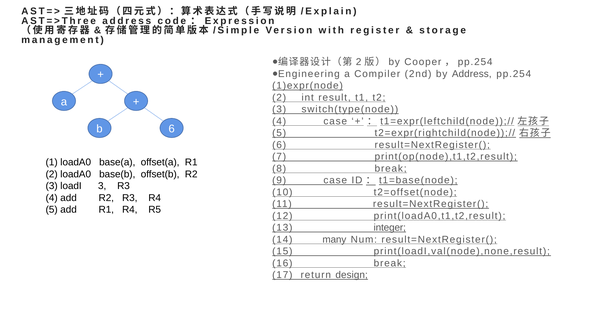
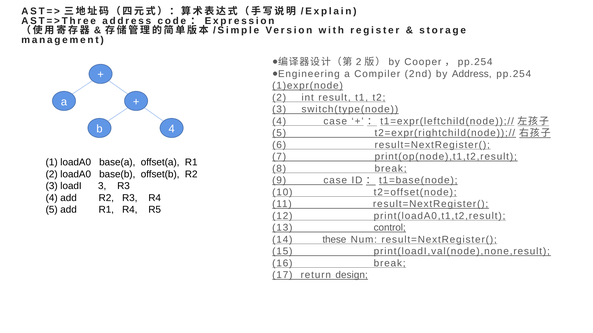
b 6: 6 -> 4
integer: integer -> control
many: many -> these
